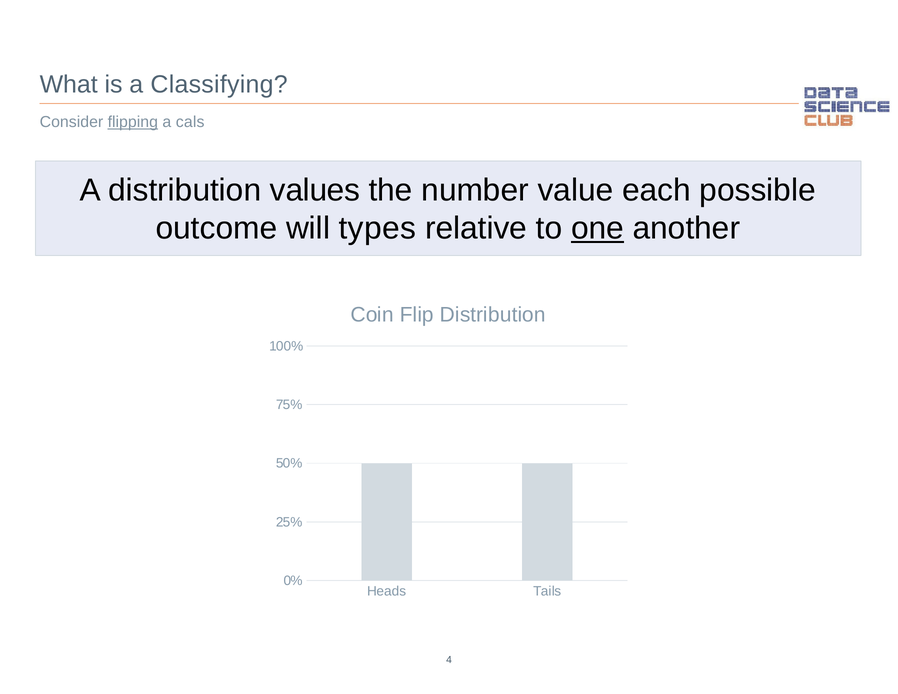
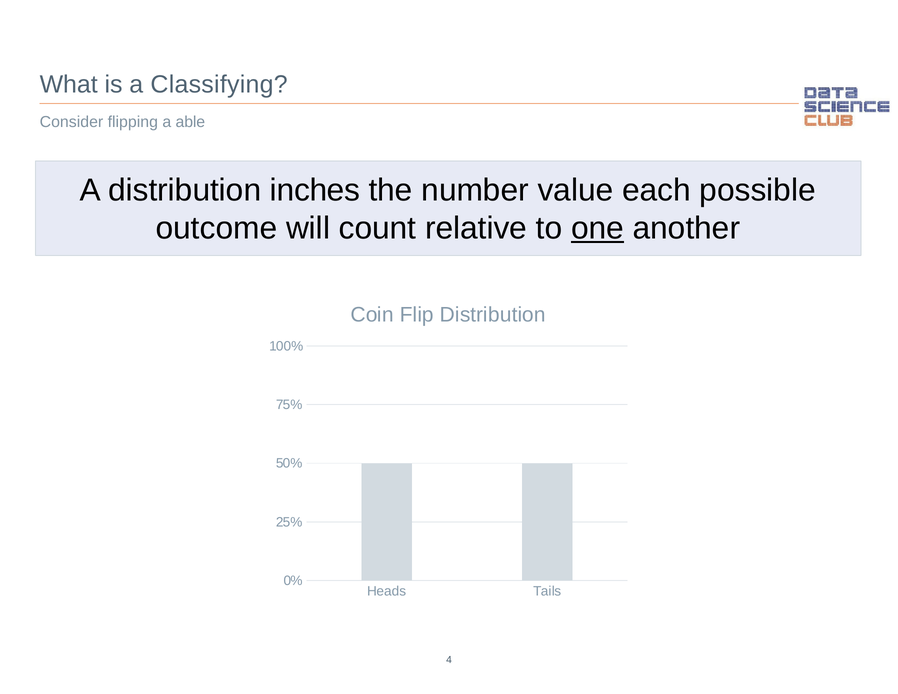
flipping underline: present -> none
cals: cals -> able
values: values -> inches
types: types -> count
